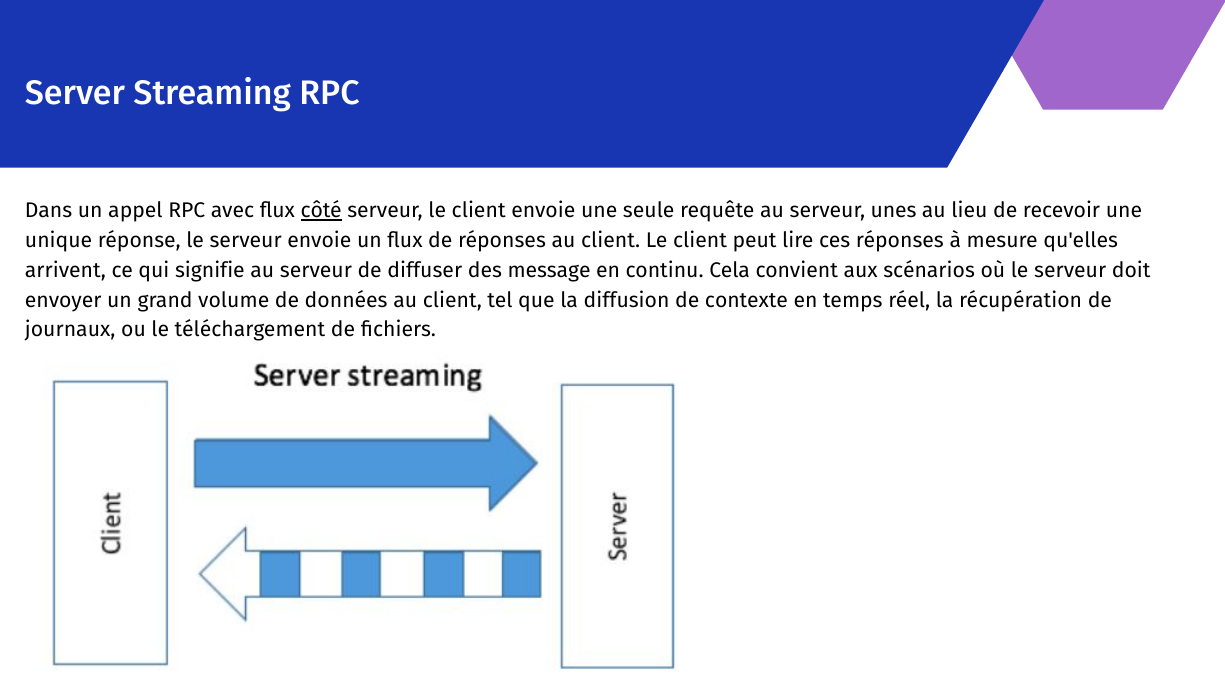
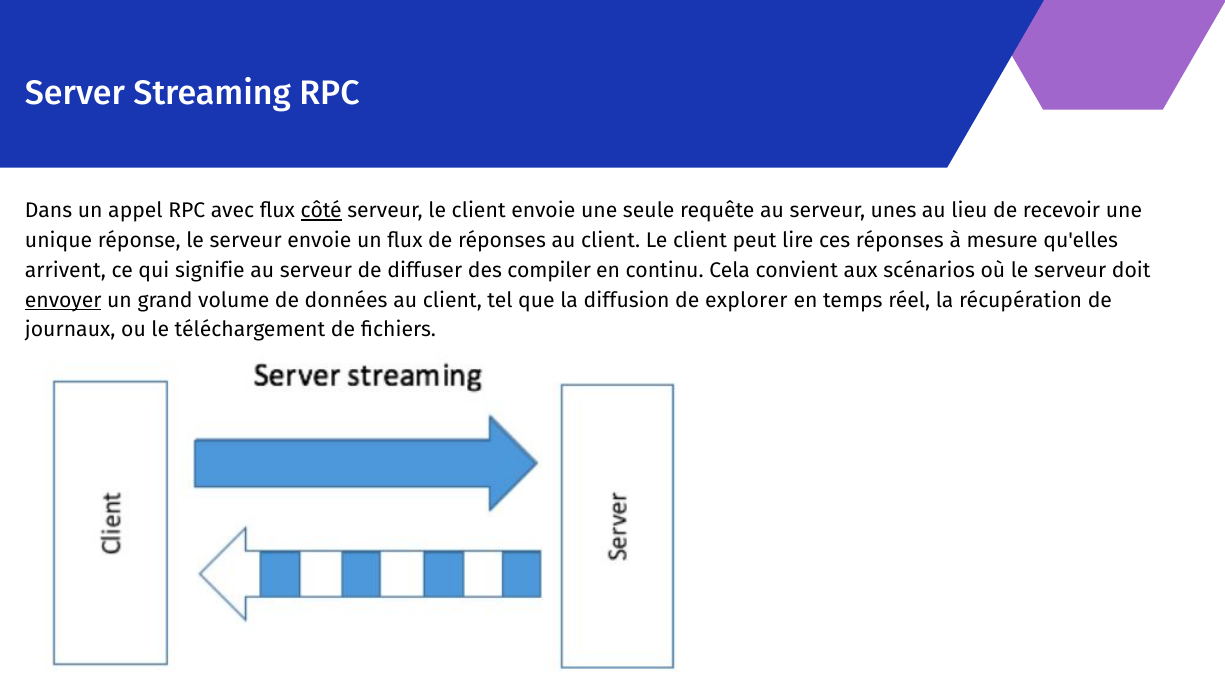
message: message -> compiler
envoyer underline: none -> present
contexte: contexte -> explorer
